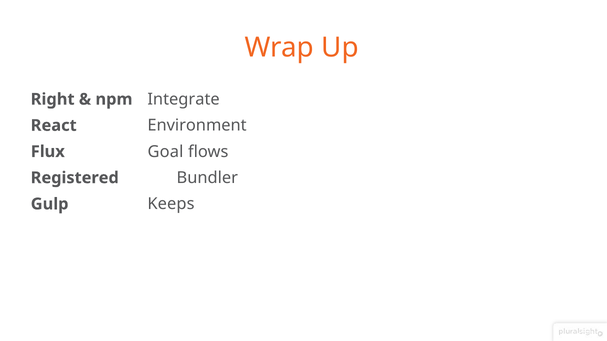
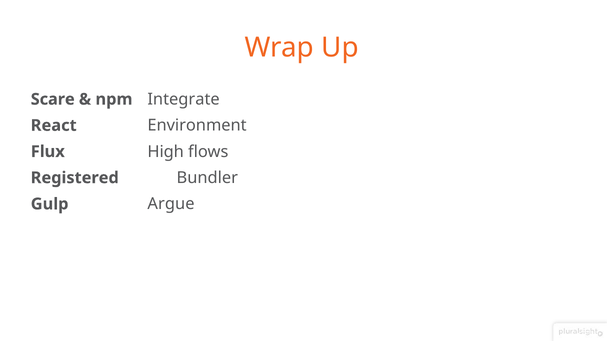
Right: Right -> Scare
Goal: Goal -> High
Keeps: Keeps -> Argue
